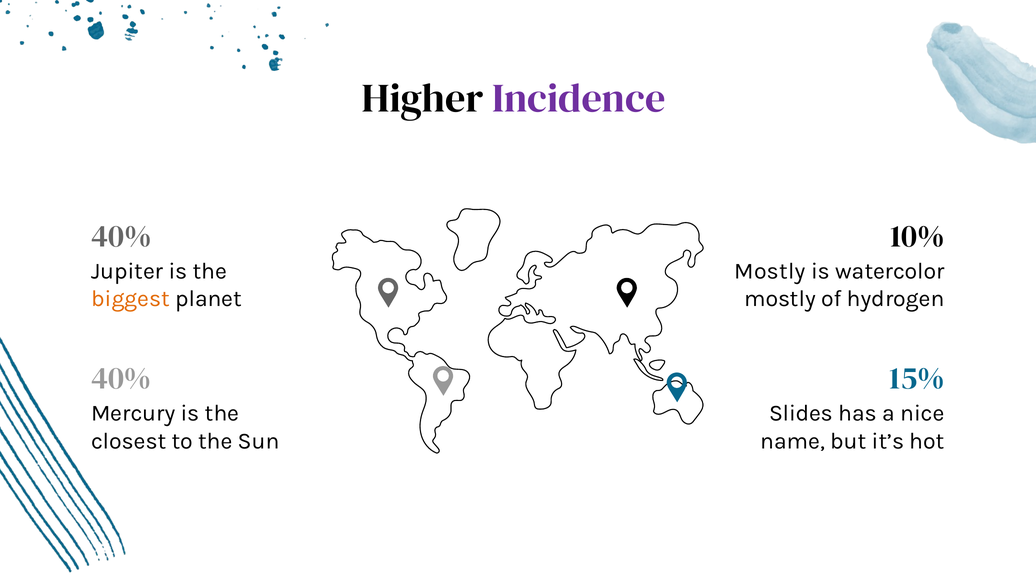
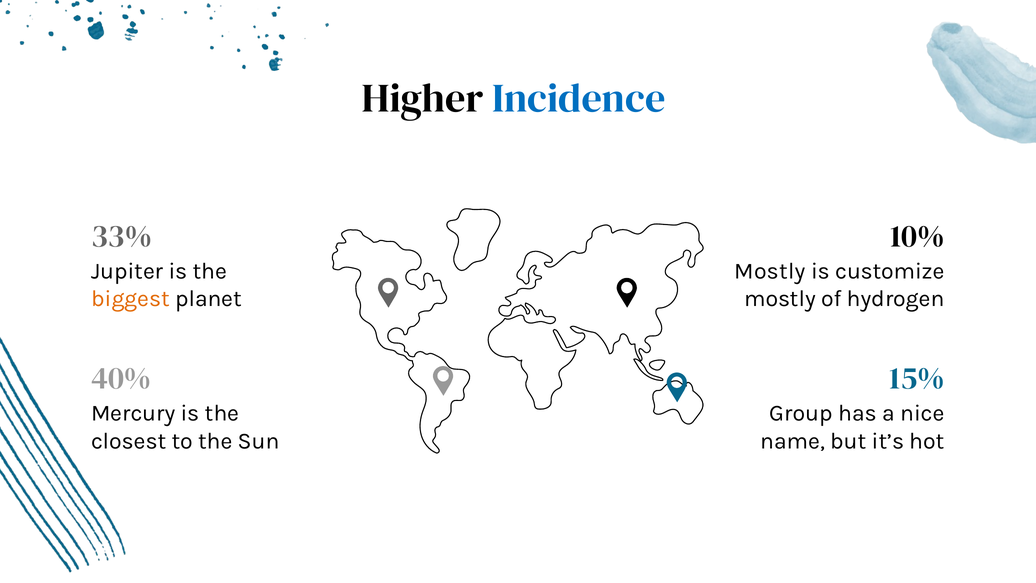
Incidence colour: purple -> blue
40% at (122, 236): 40% -> 33%
watercolor: watercolor -> customize
Slides: Slides -> Group
